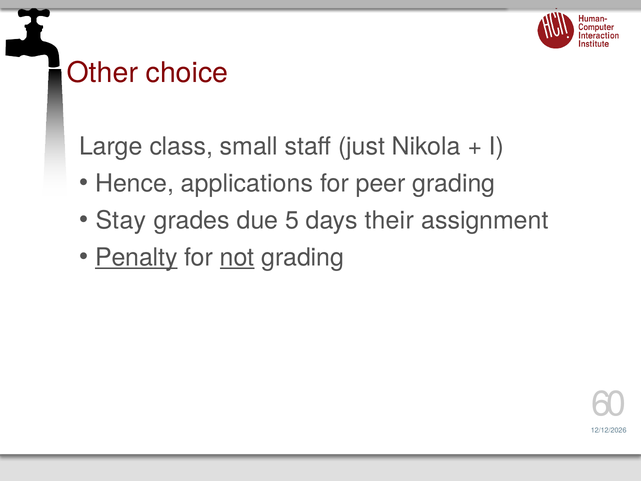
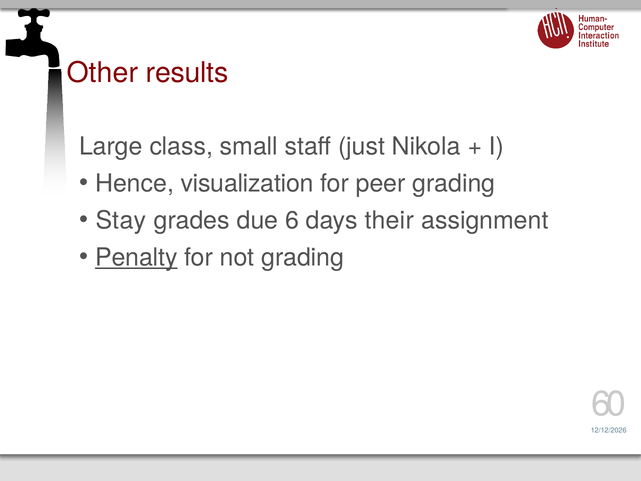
choice: choice -> results
applications: applications -> visualization
5: 5 -> 6
not underline: present -> none
